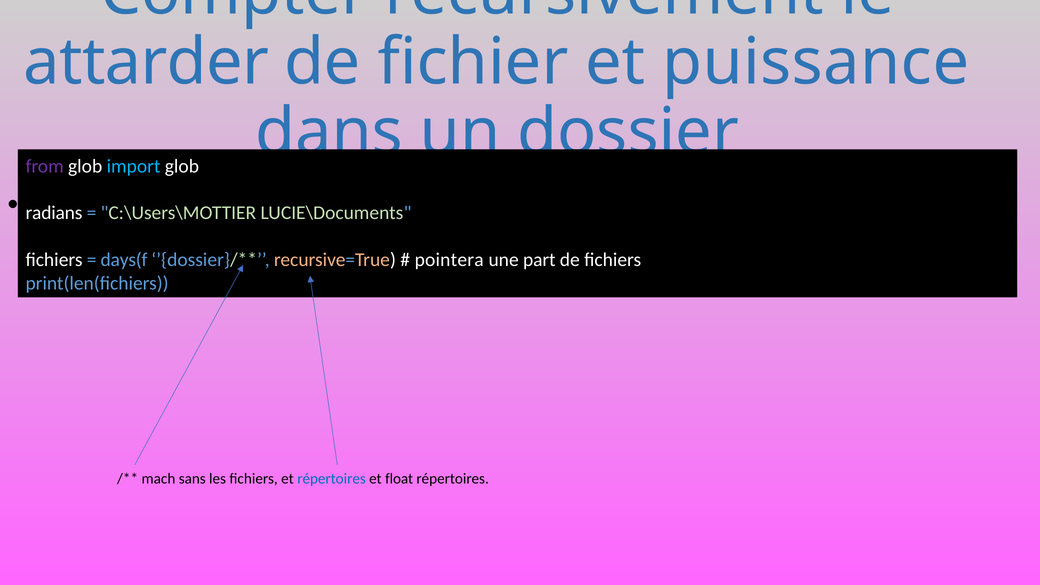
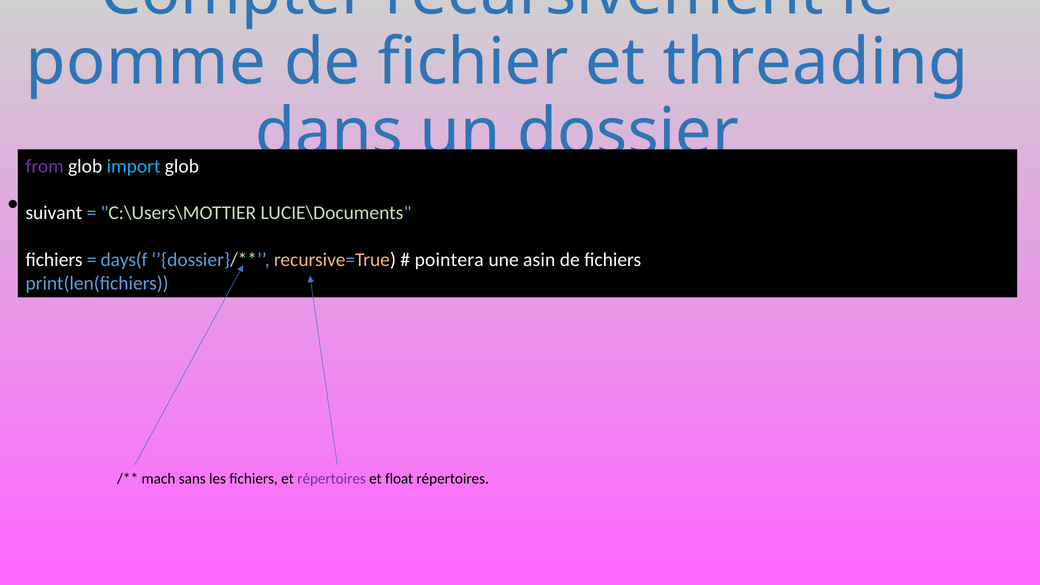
attarder: attarder -> pomme
puissance: puissance -> threading
radians: radians -> suivant
part: part -> asin
répertoires at (332, 479) colour: blue -> purple
